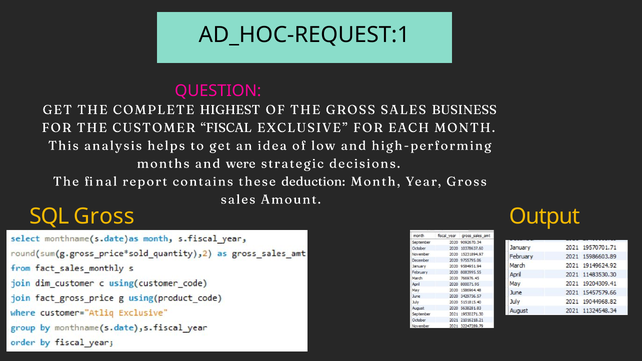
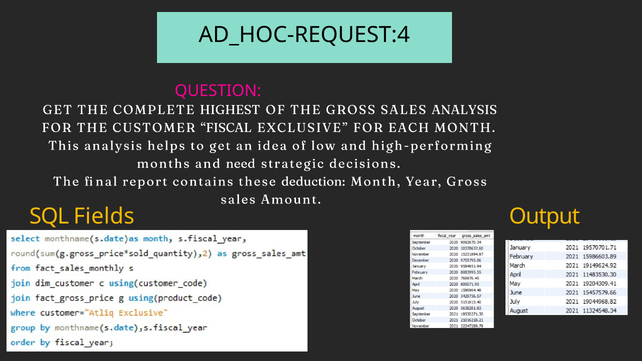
AD_HOC-REQUEST:1: AD_HOC-REQUEST:1 -> AD_HOC-REQUEST:4
SALES BUSINESS: BUSINESS -> ANALYSIS
were: were -> need
SQL Gross: Gross -> Fields
